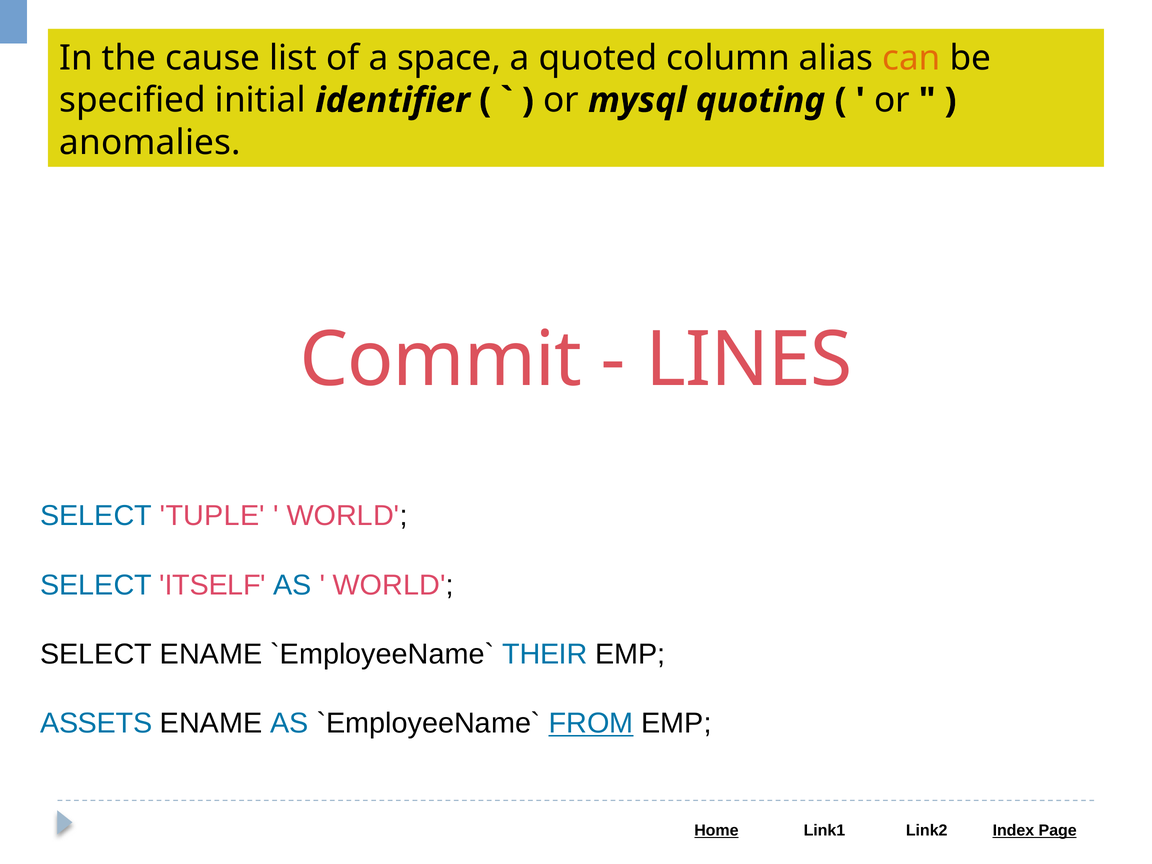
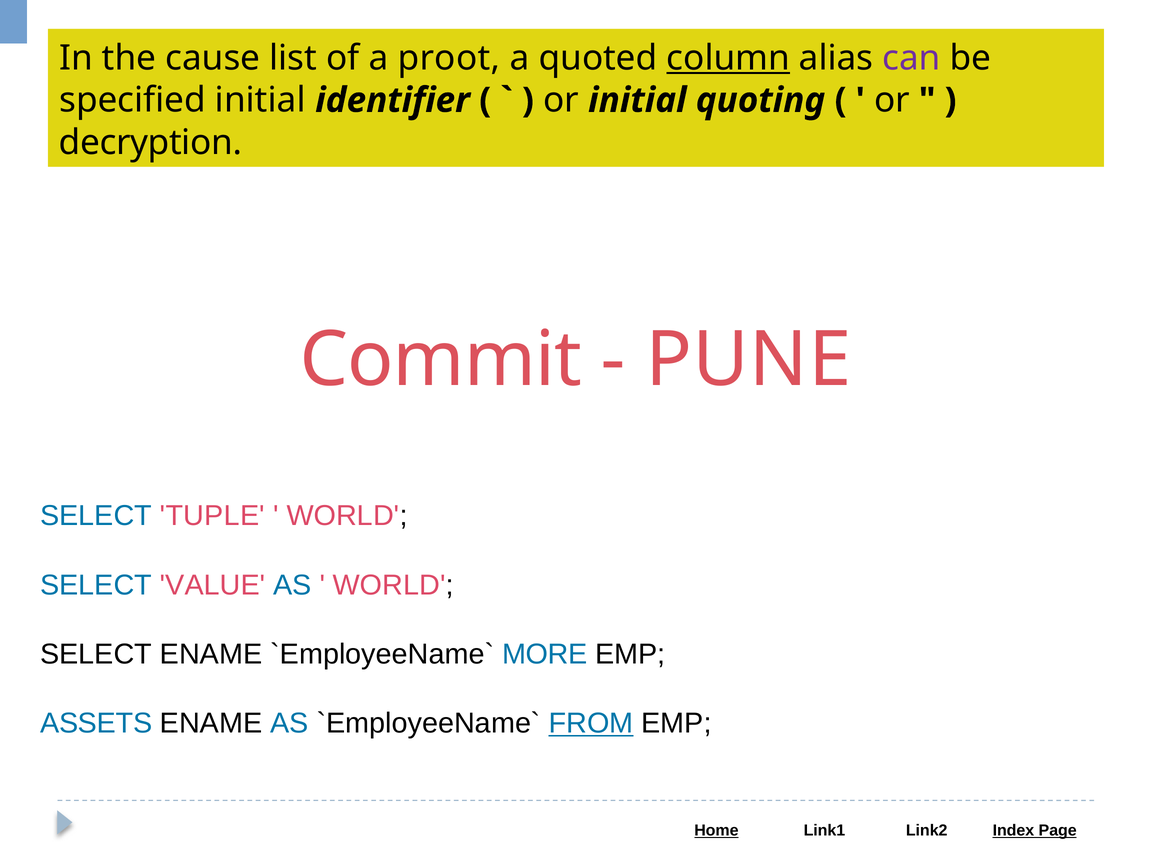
space: space -> proot
column underline: none -> present
can colour: orange -> purple
or mysql: mysql -> initial
anomalies: anomalies -> decryption
LINES: LINES -> PUNE
ITSELF: ITSELF -> VALUE
THEIR: THEIR -> MORE
